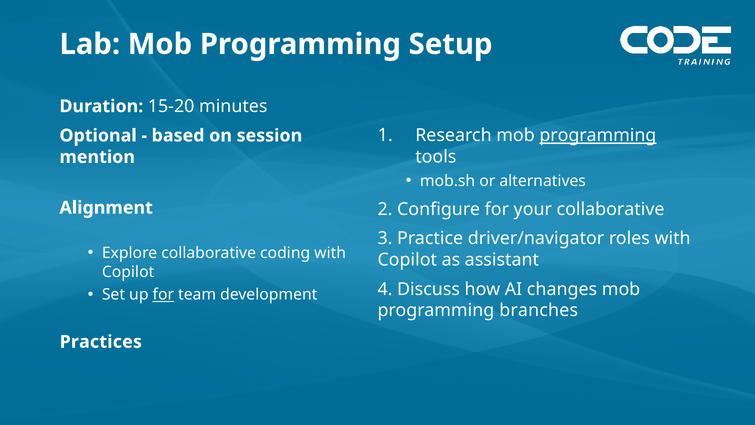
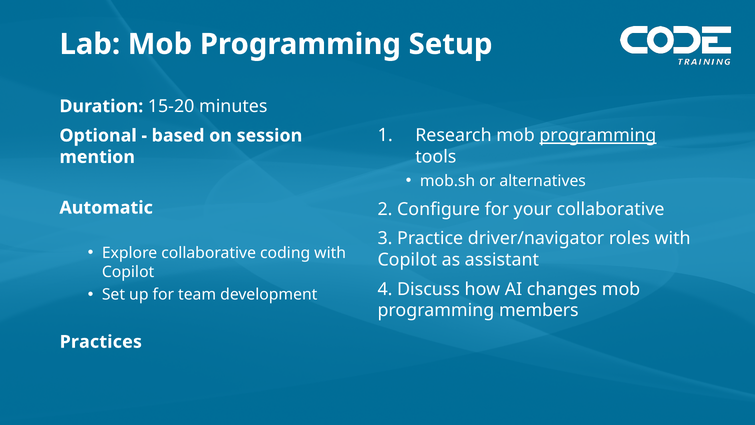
Alignment: Alignment -> Automatic
for at (163, 295) underline: present -> none
branches: branches -> members
